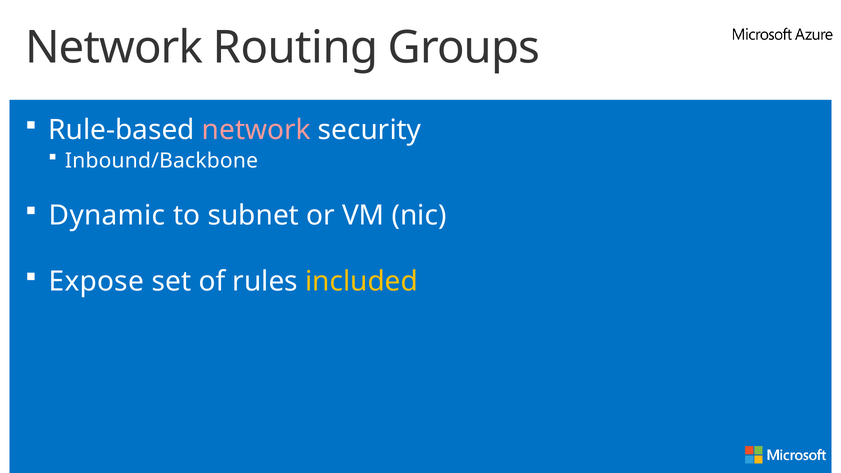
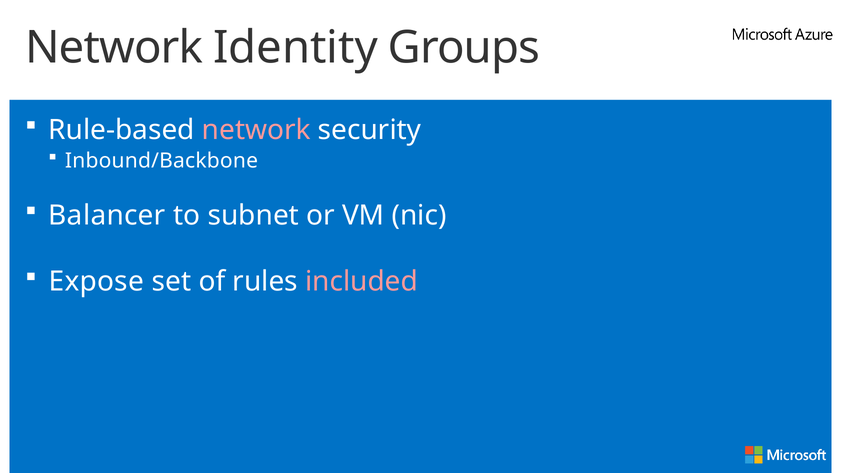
Routing: Routing -> Identity
Dynamic: Dynamic -> Balancer
included colour: yellow -> pink
